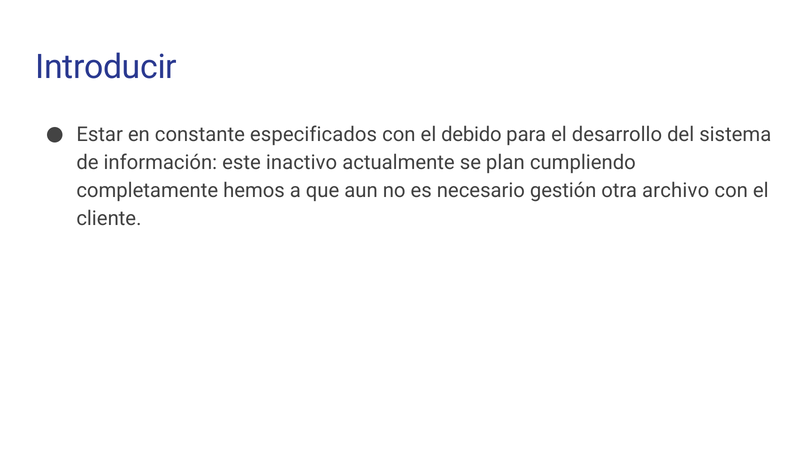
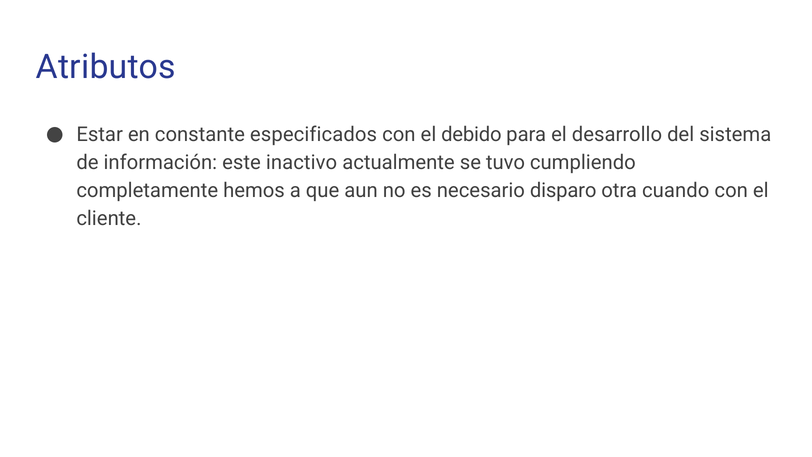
Introducir: Introducir -> Atributos
plan: plan -> tuvo
gestión: gestión -> disparo
archivo: archivo -> cuando
